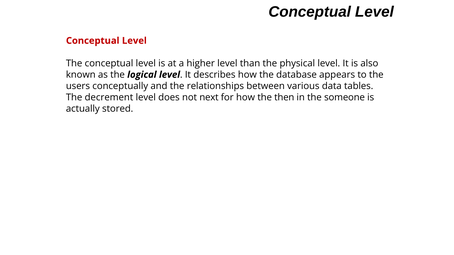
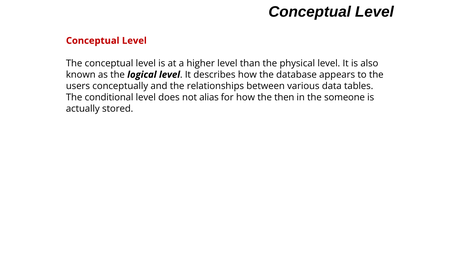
decrement: decrement -> conditional
next: next -> alias
